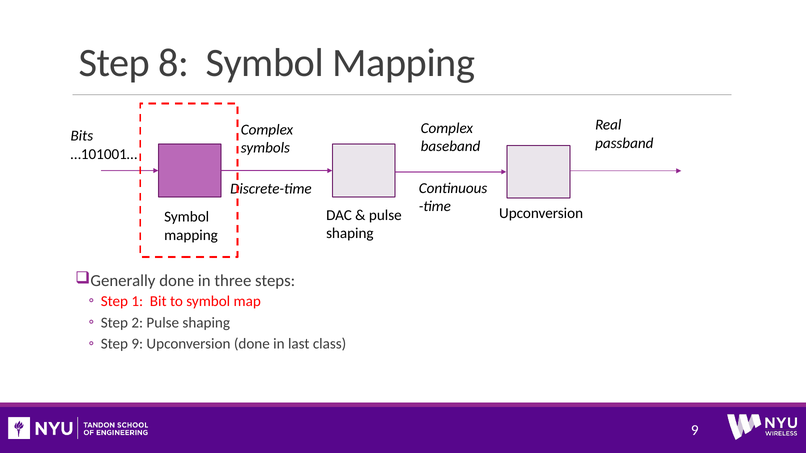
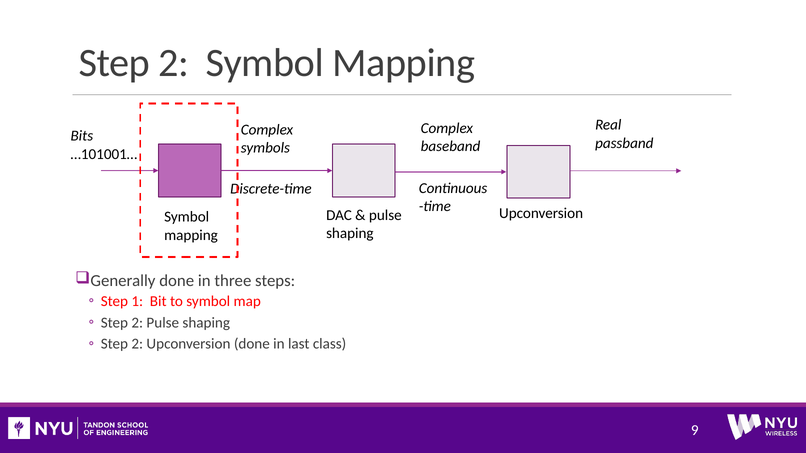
8 at (174, 63): 8 -> 2
9 at (137, 344): 9 -> 2
